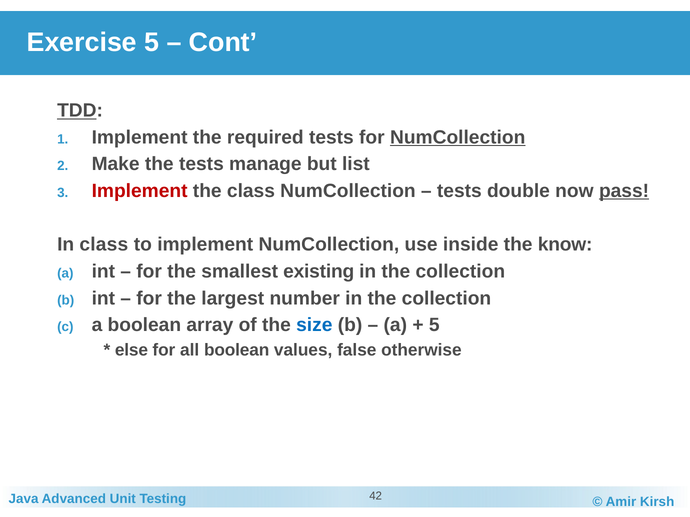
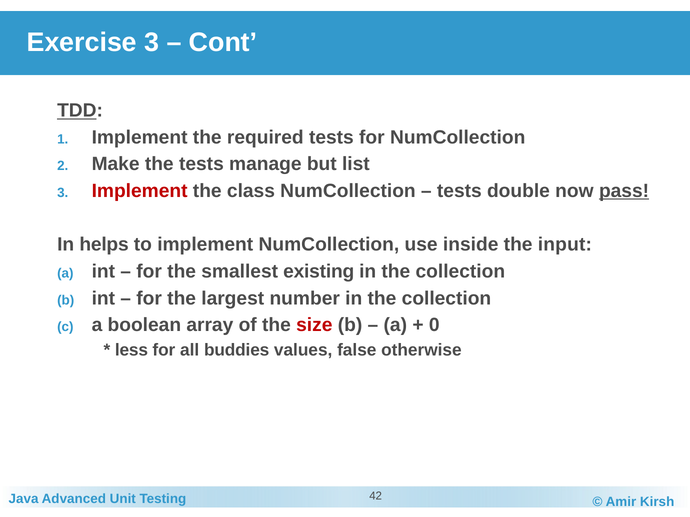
Exercise 5: 5 -> 3
NumCollection at (458, 137) underline: present -> none
In class: class -> helps
know: know -> input
size colour: blue -> red
5 at (434, 325): 5 -> 0
else: else -> less
all boolean: boolean -> buddies
